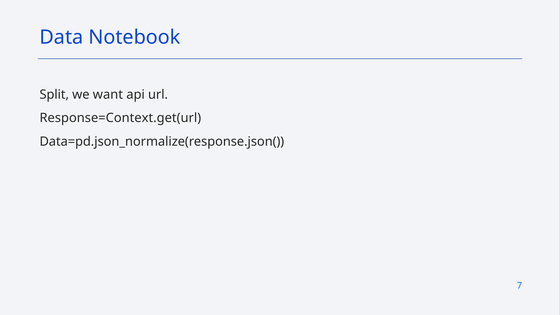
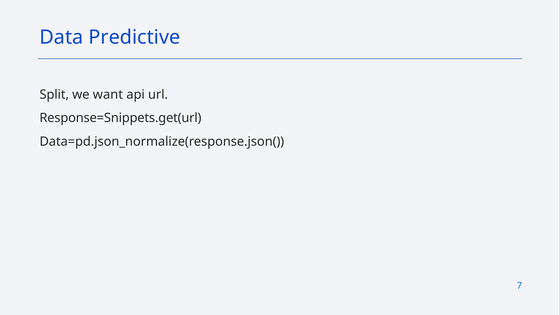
Notebook: Notebook -> Predictive
Response=Context.get(url: Response=Context.get(url -> Response=Snippets.get(url
